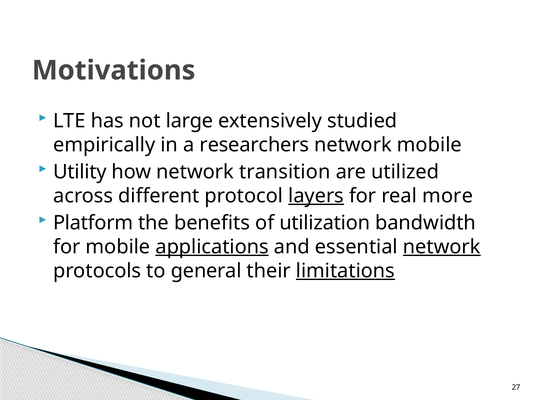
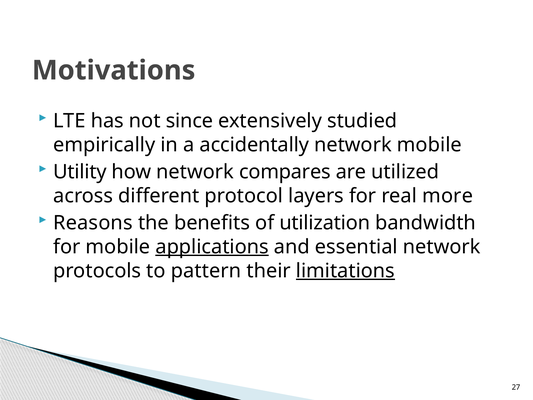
large: large -> since
researchers: researchers -> accidentally
transition: transition -> compares
layers underline: present -> none
Platform: Platform -> Reasons
network at (442, 247) underline: present -> none
general: general -> pattern
